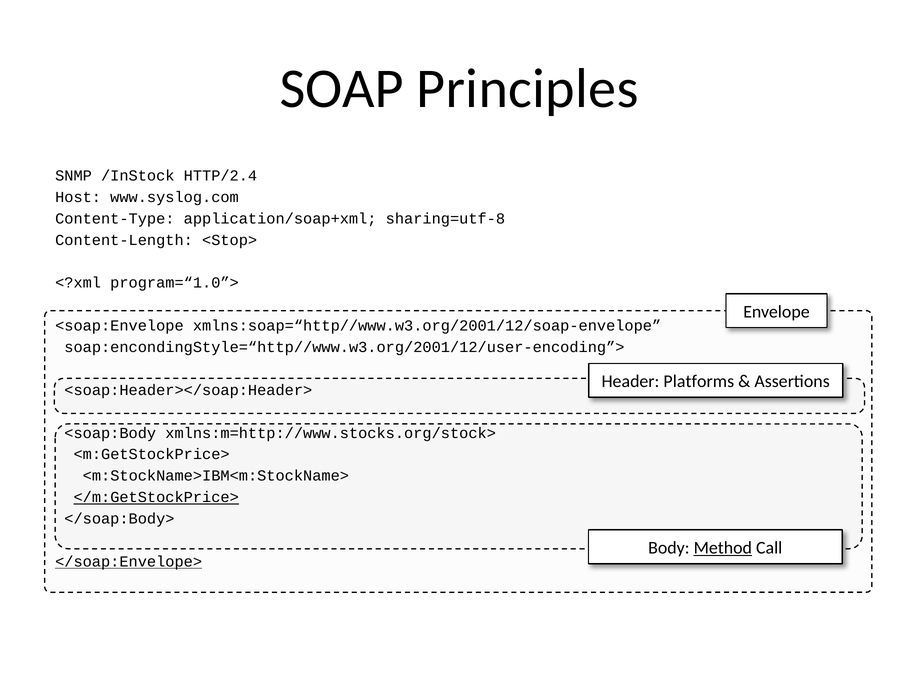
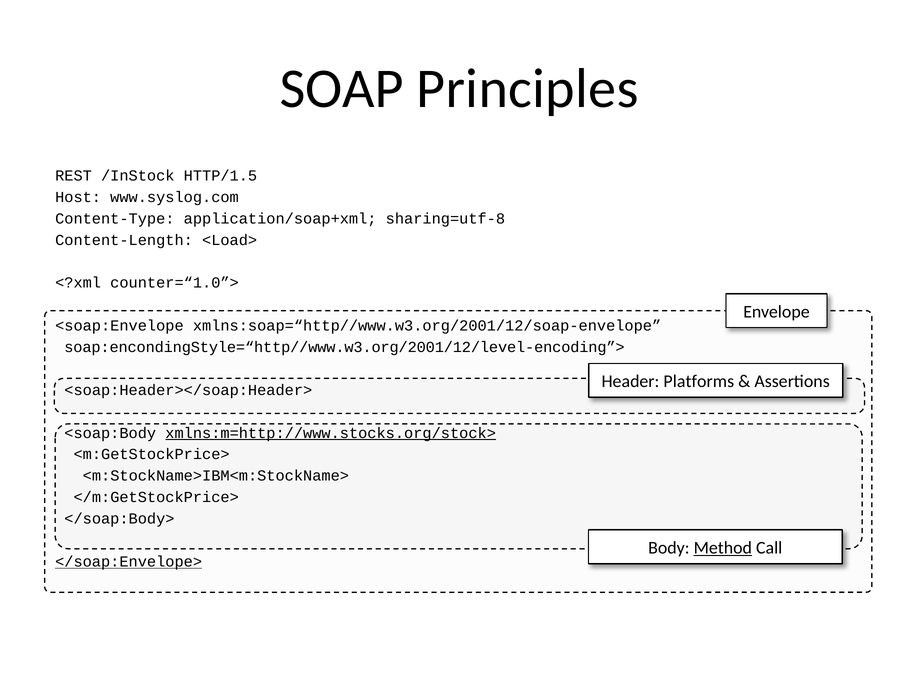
SNMP: SNMP -> REST
HTTP/2.4: HTTP/2.4 -> HTTP/1.5
<Stop>: <Stop> -> <Load>
program=“1.0”>: program=“1.0”> -> counter=“1.0”>
soap:encondingStyle=“http//www.w3.org/2001/12/user-encoding”>: soap:encondingStyle=“http//www.w3.org/2001/12/user-encoding”> -> soap:encondingStyle=“http//www.w3.org/2001/12/level-encoding”>
xmlns:m=http://www.stocks.org/stock> underline: none -> present
</m:GetStockPrice> underline: present -> none
